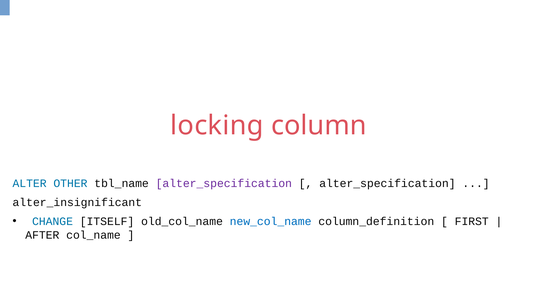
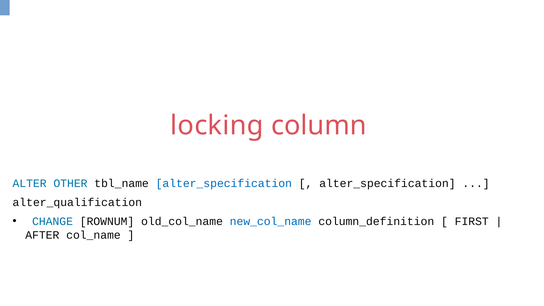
alter_specification at (224, 183) colour: purple -> blue
alter_insignificant: alter_insignificant -> alter_qualification
ITSELF: ITSELF -> ROWNUM
